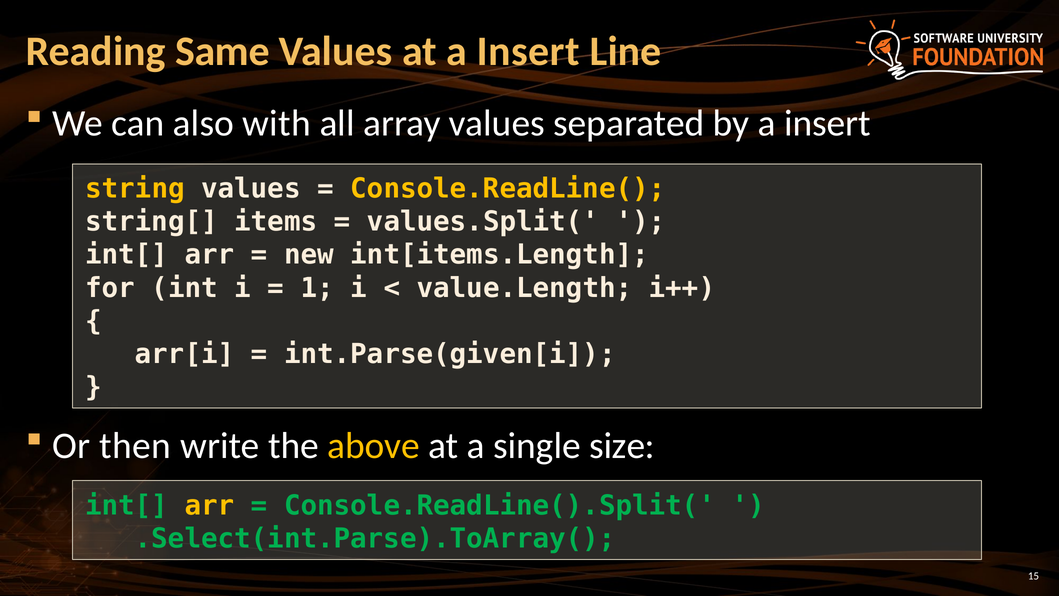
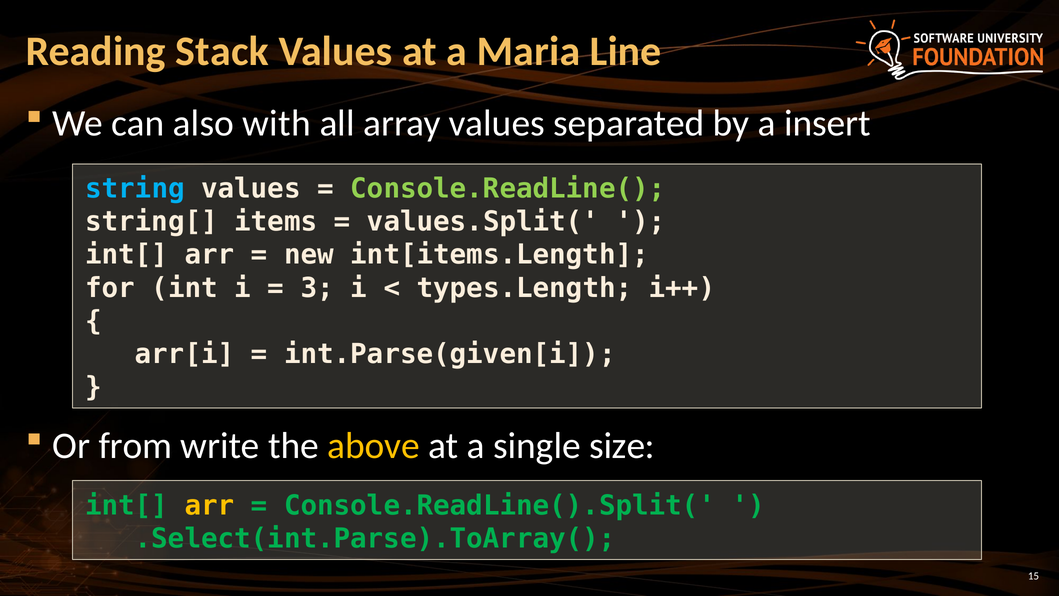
Same: Same -> Stack
at a Insert: Insert -> Maria
string colour: yellow -> light blue
Console.ReadLine( colour: yellow -> light green
1: 1 -> 3
value.Length: value.Length -> types.Length
then: then -> from
